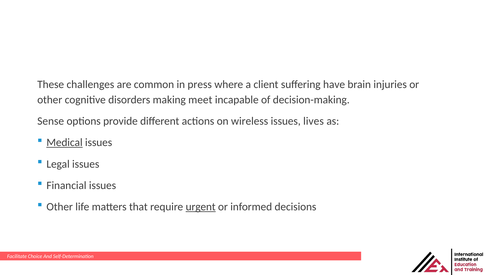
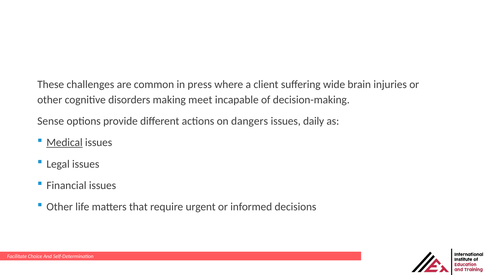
have: have -> wide
wireless: wireless -> dangers
lives: lives -> daily
urgent underline: present -> none
